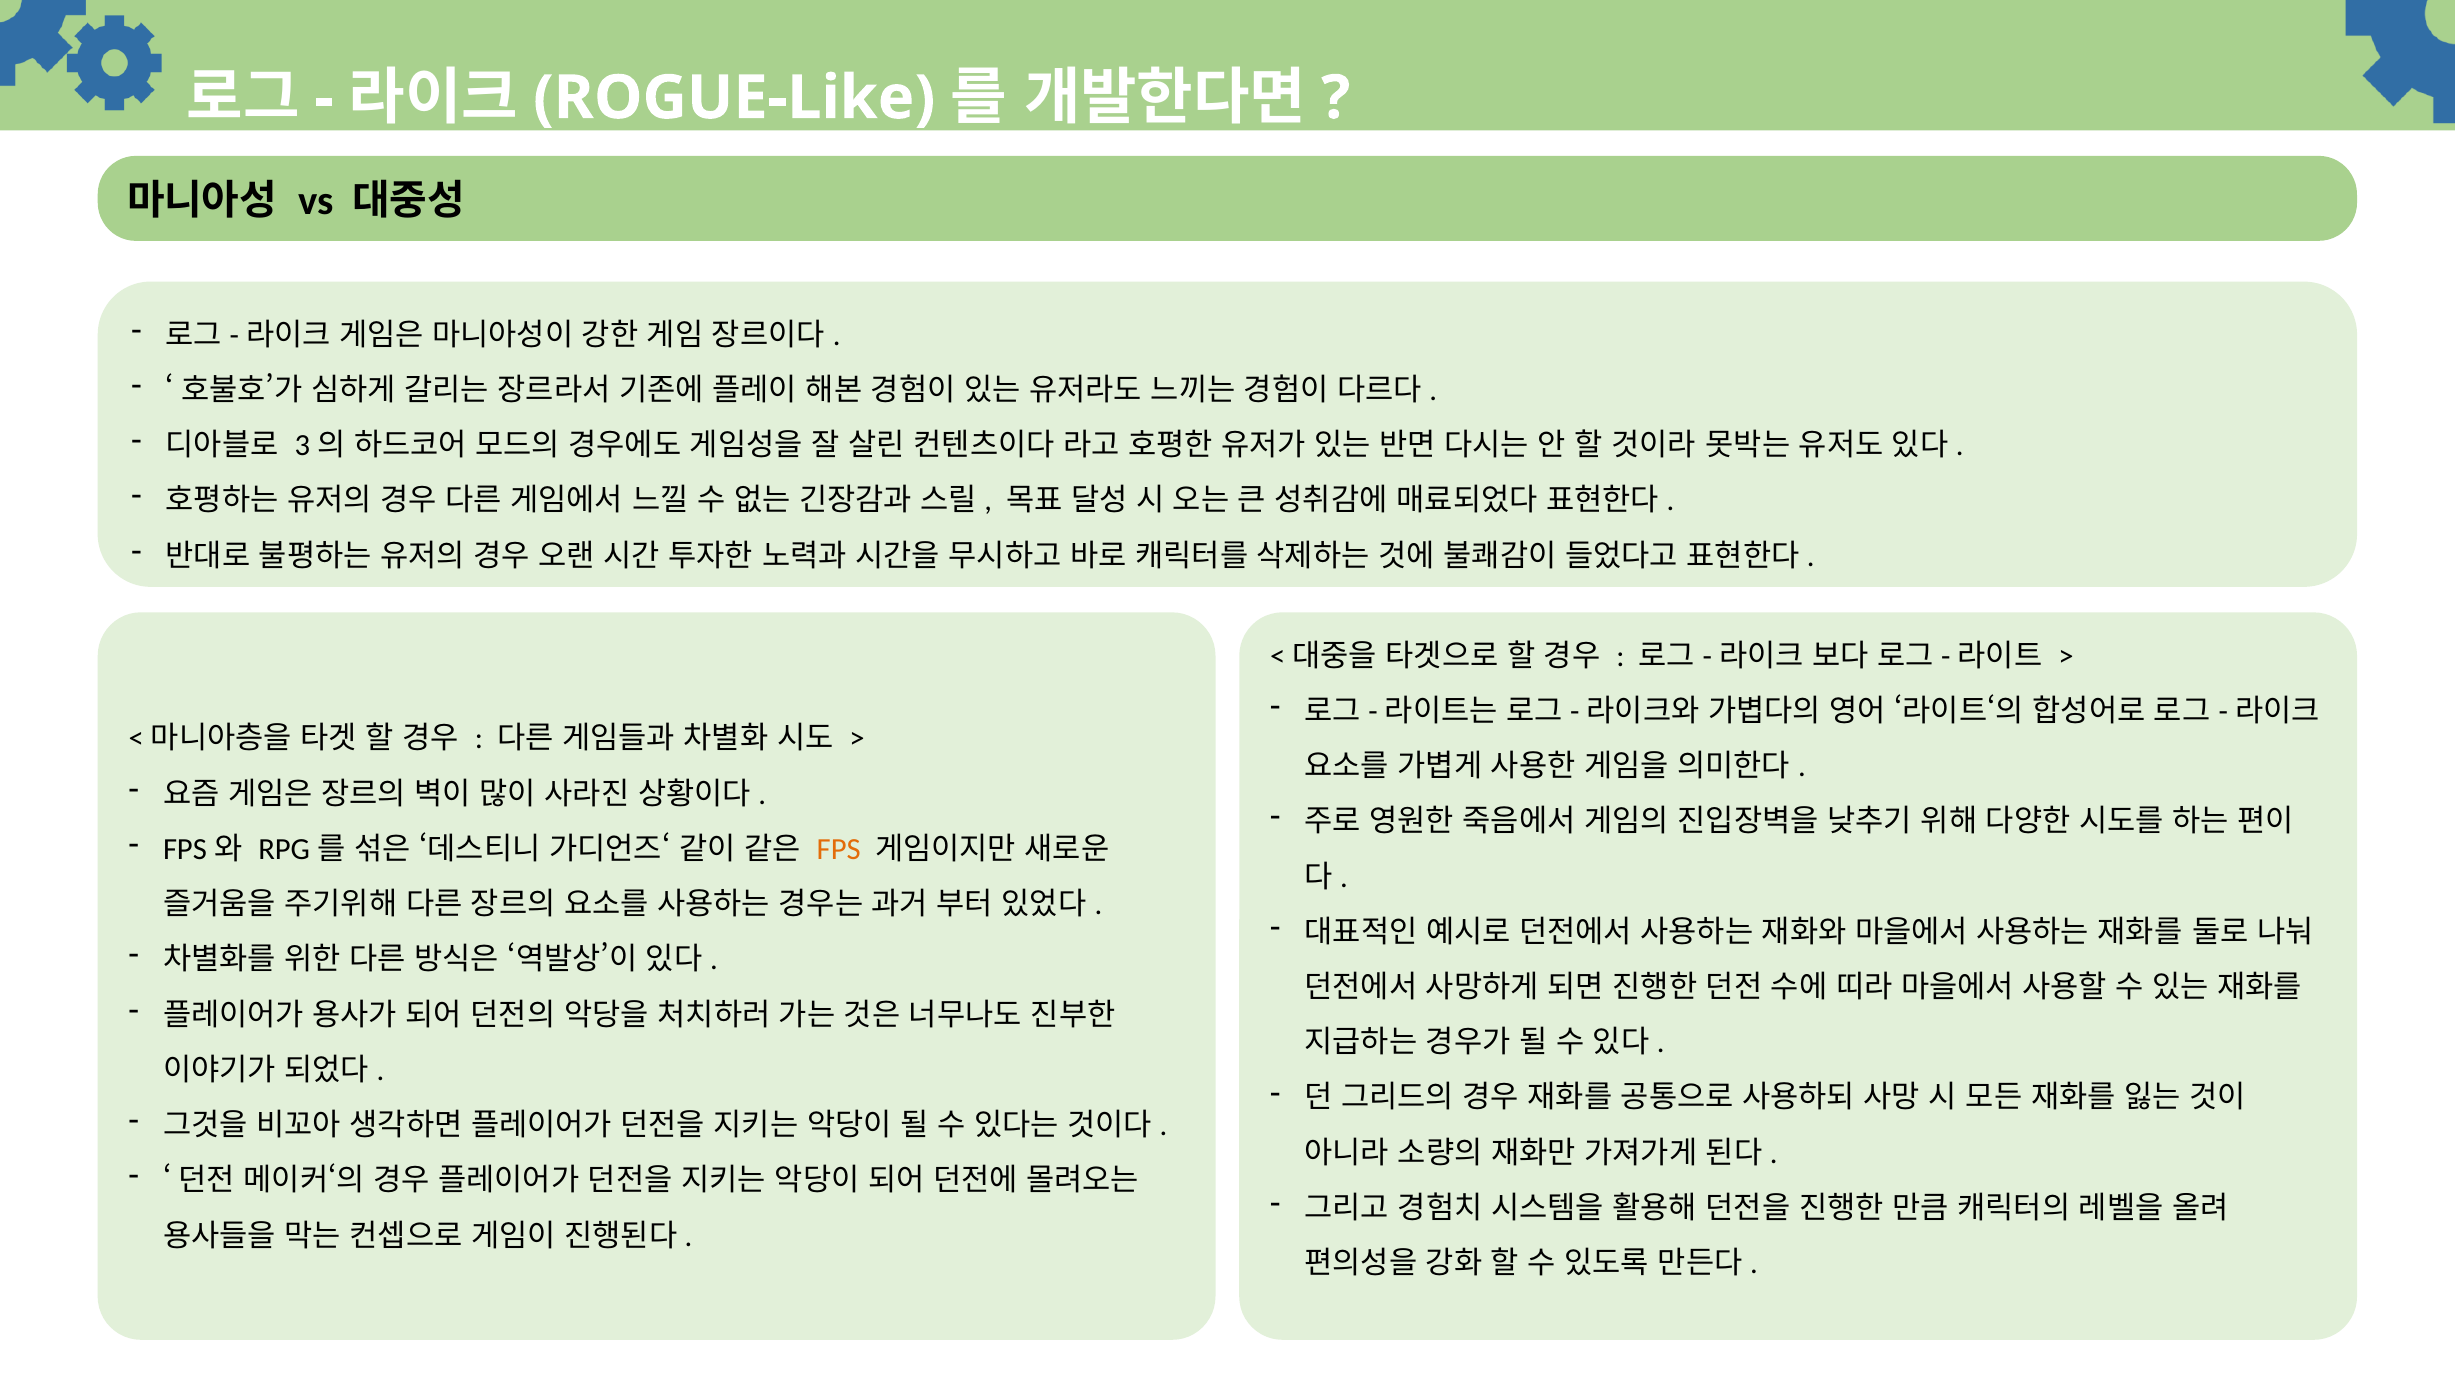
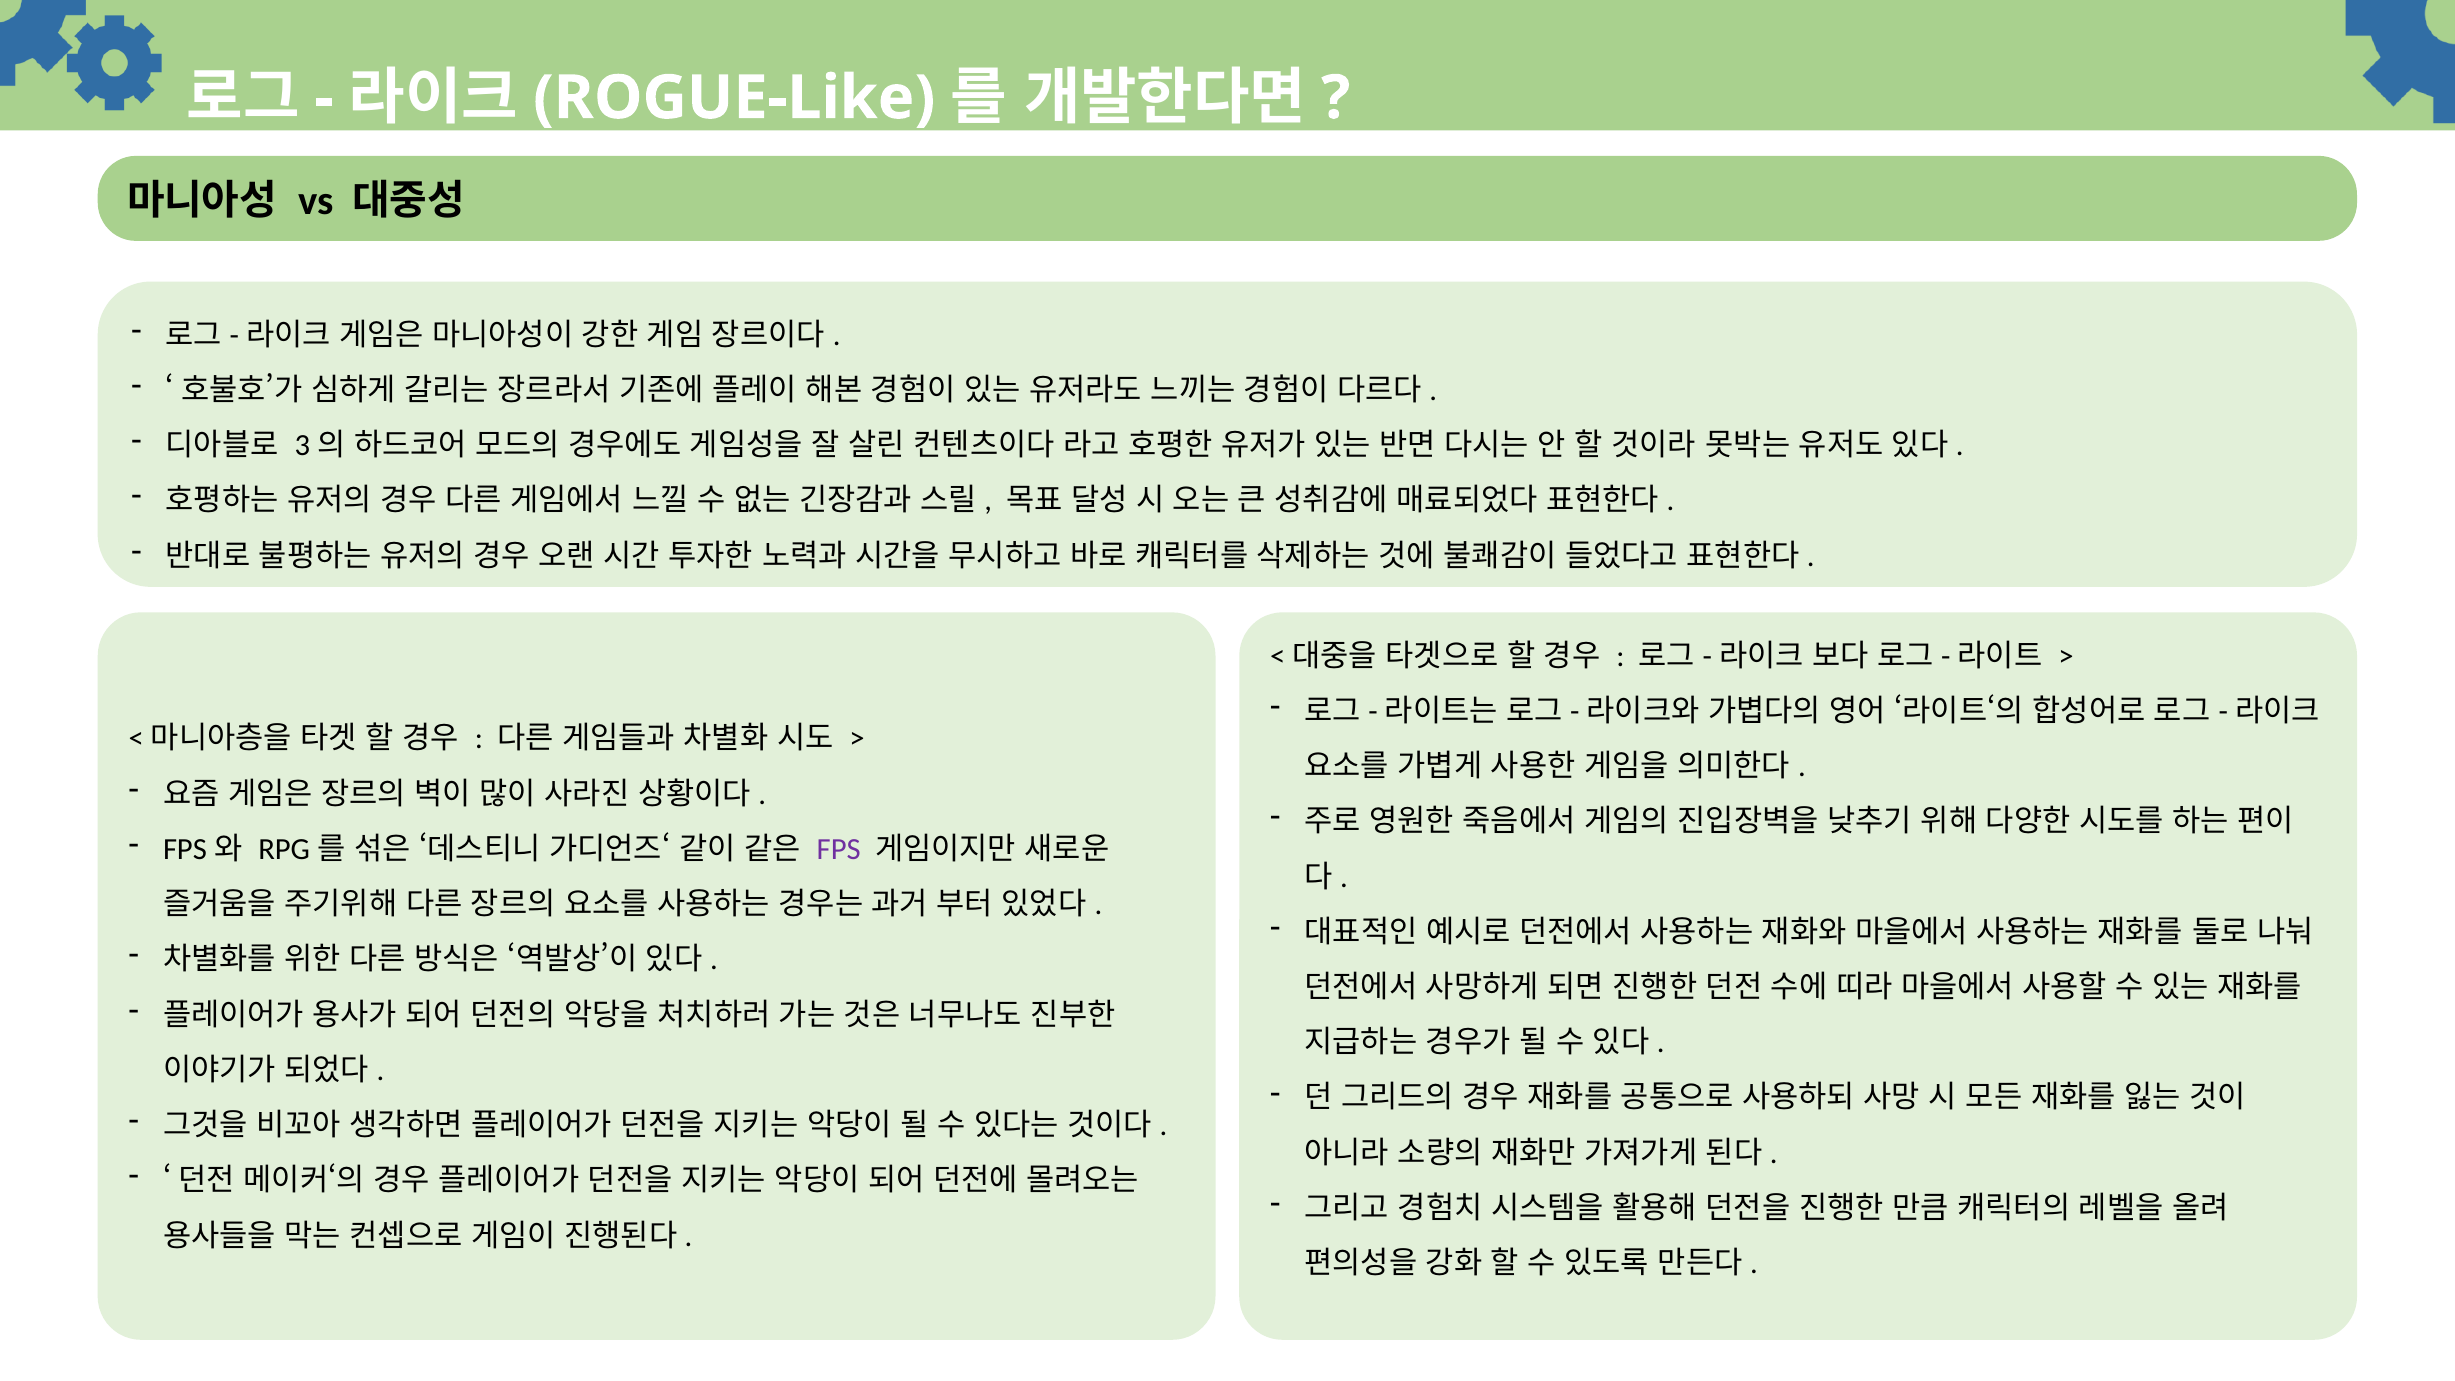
FPS colour: orange -> purple
